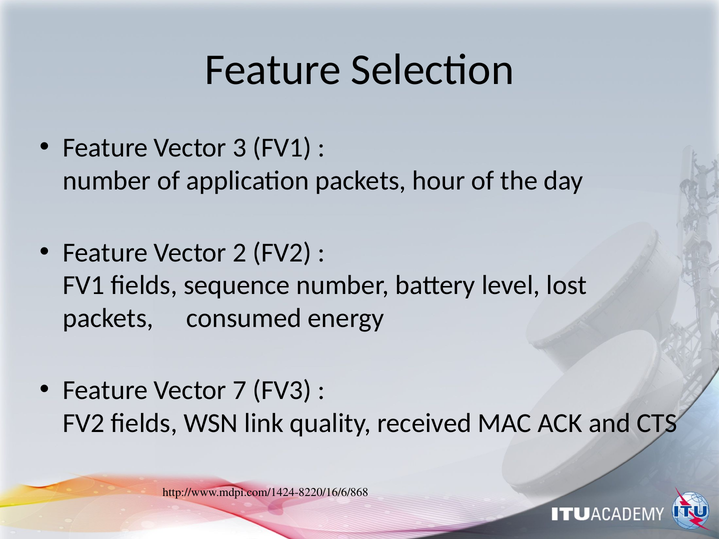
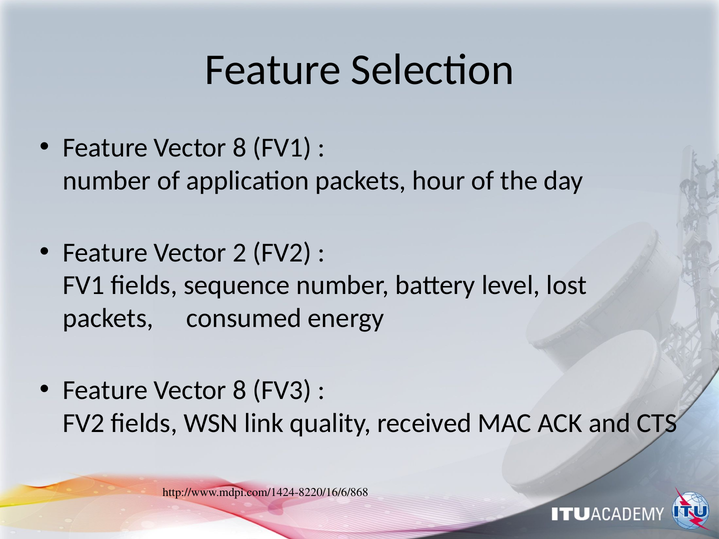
3 at (240, 148): 3 -> 8
7 at (240, 390): 7 -> 8
